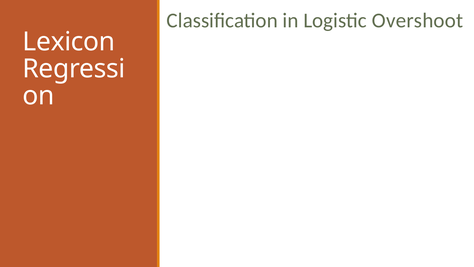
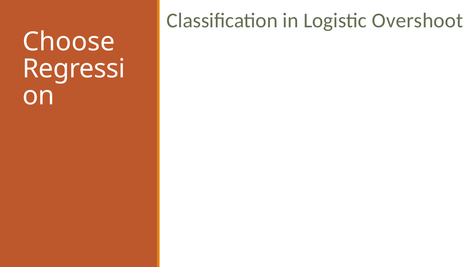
Lexicon: Lexicon -> Choose
